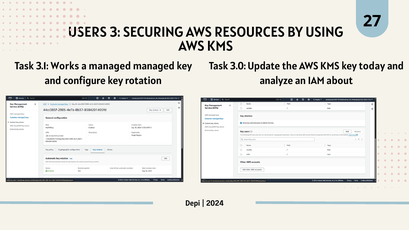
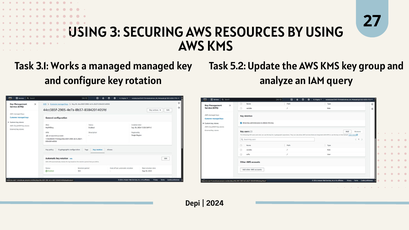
USERS at (87, 32): USERS -> USING
3.0: 3.0 -> 5.2
today: today -> group
about: about -> query
